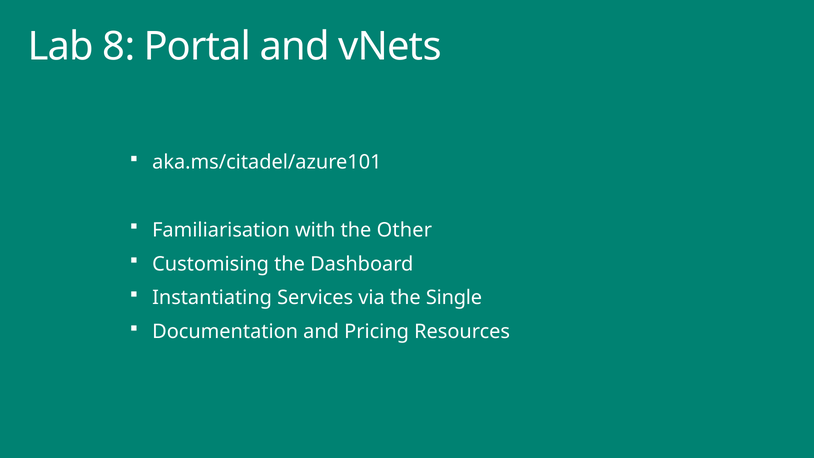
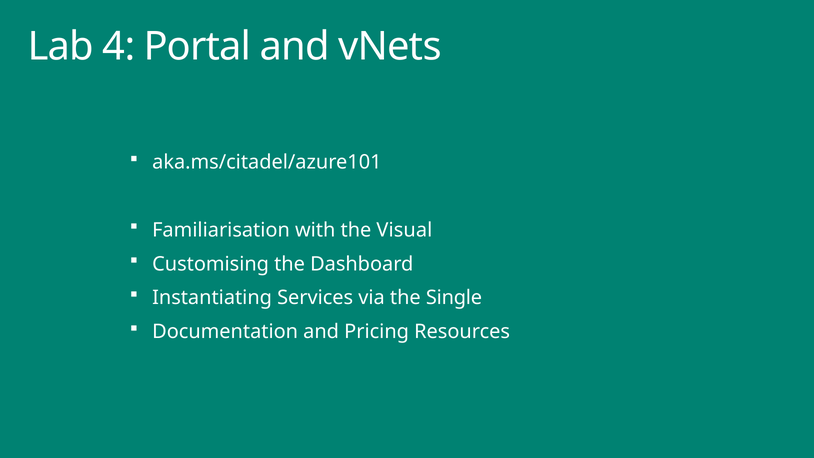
8: 8 -> 4
Other: Other -> Visual
